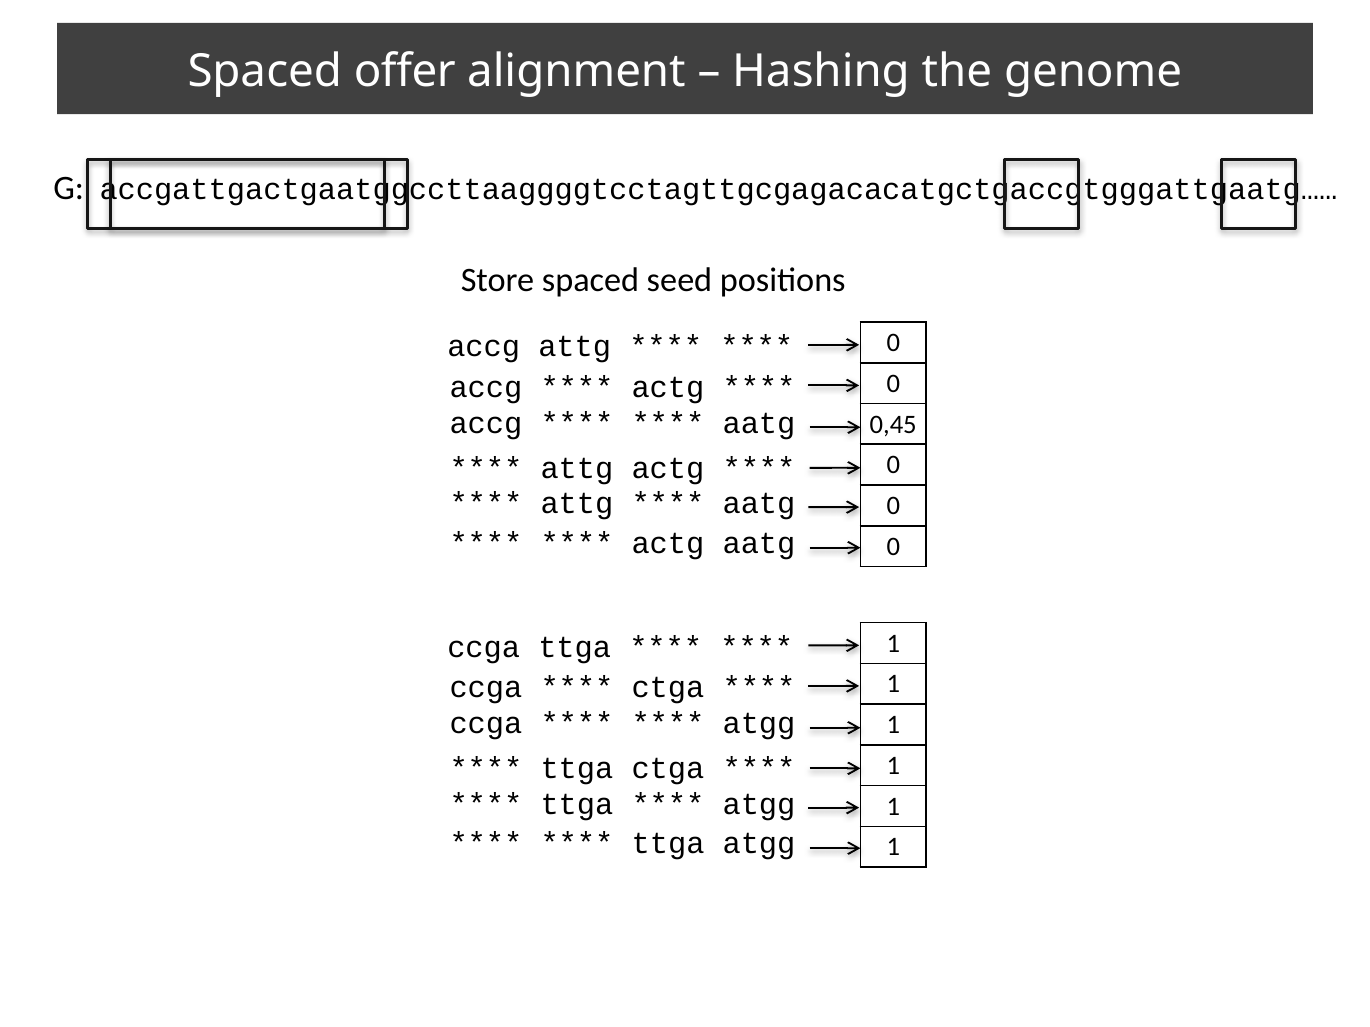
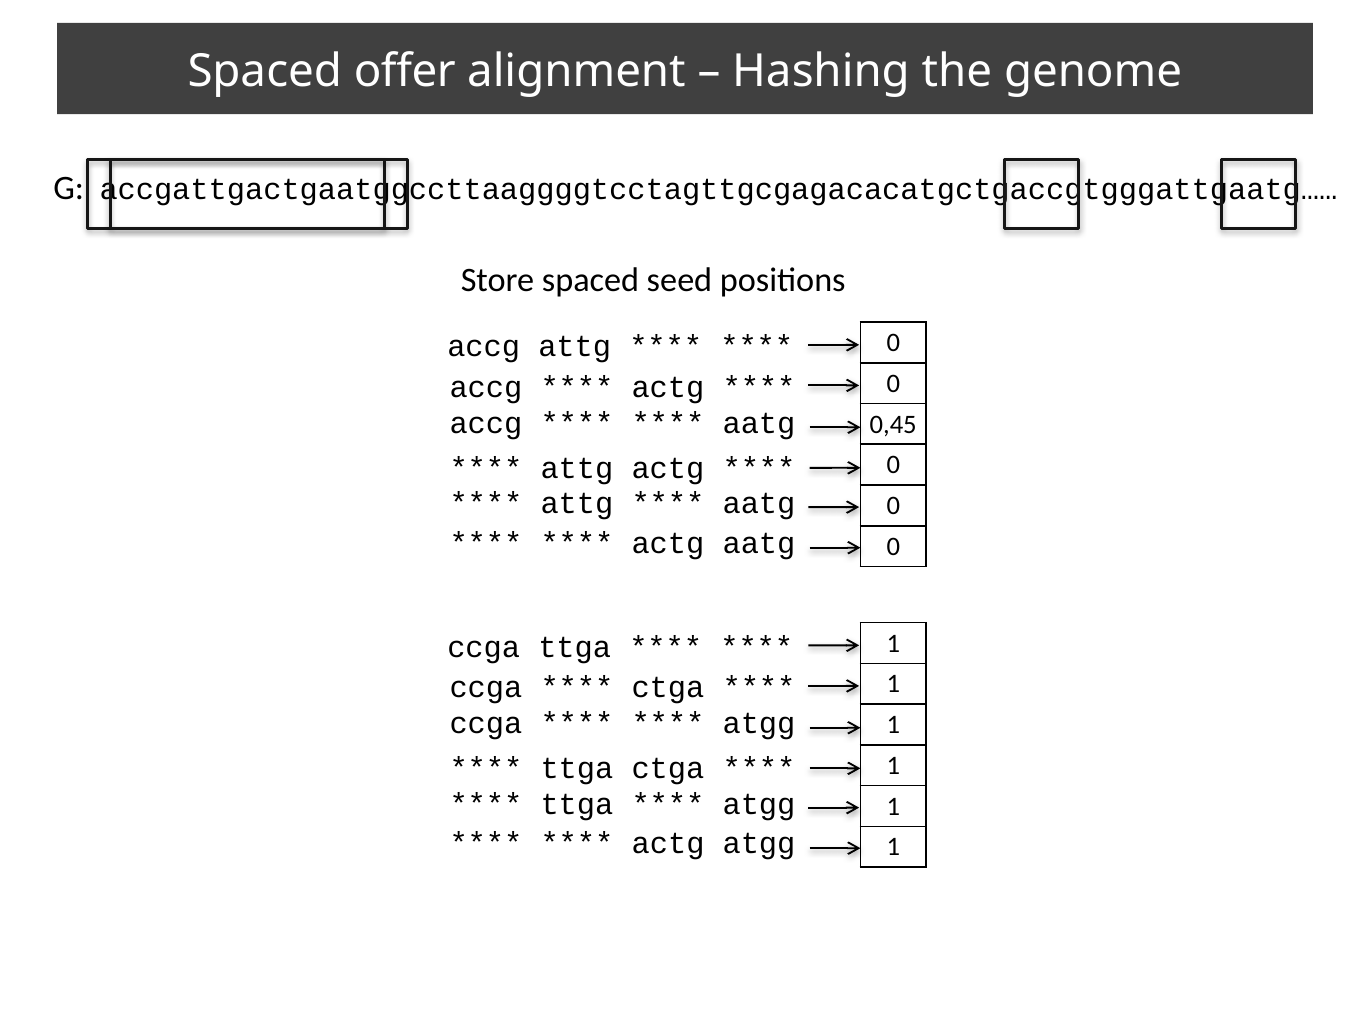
ttga at (668, 844): ttga -> actg
